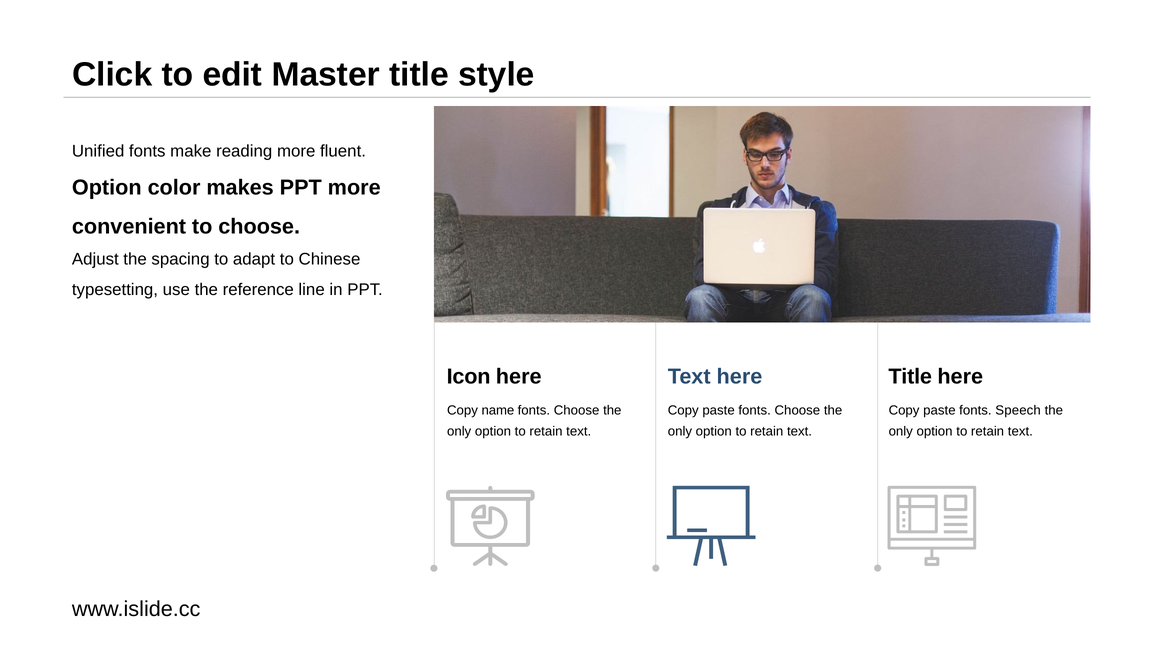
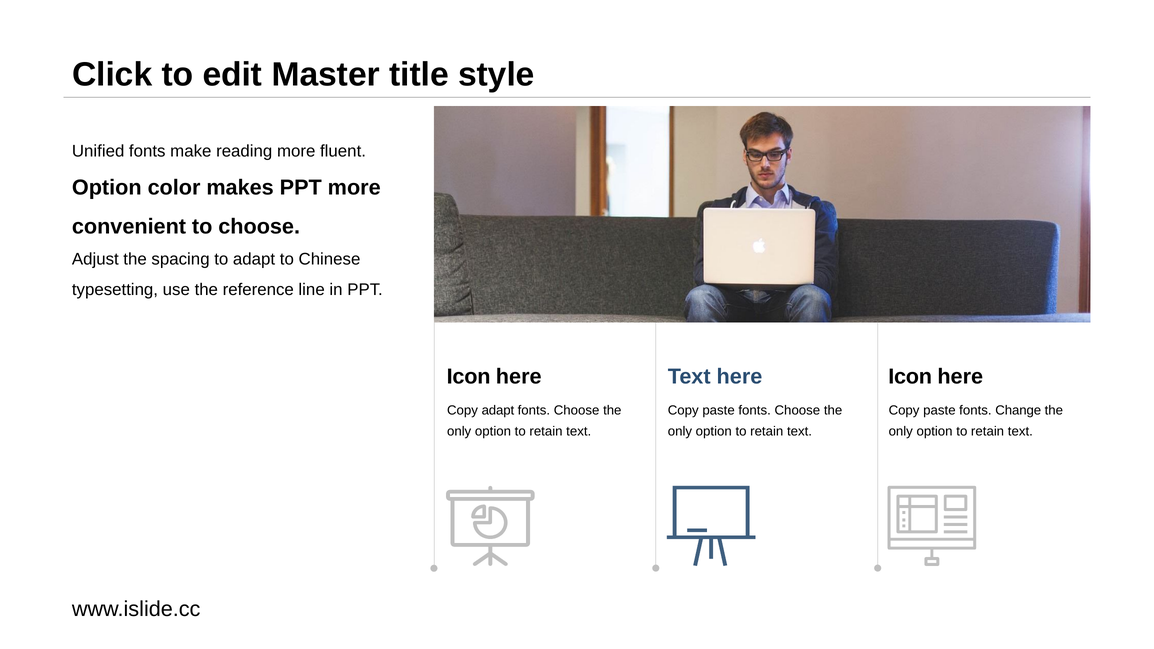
Title at (910, 377): Title -> Icon
Copy name: name -> adapt
Speech: Speech -> Change
